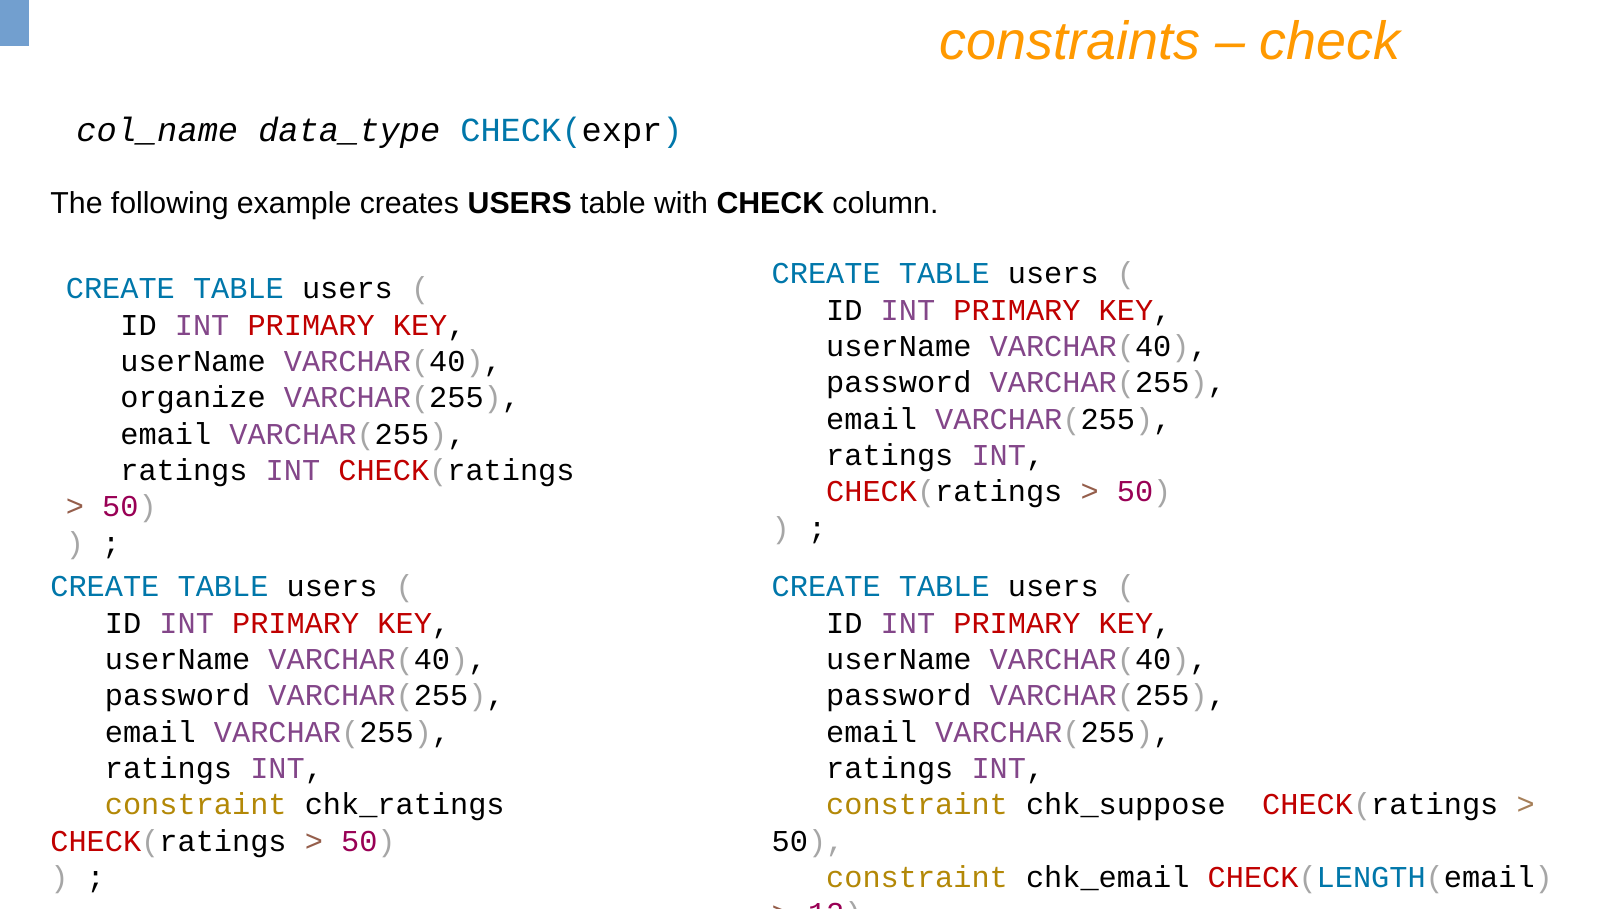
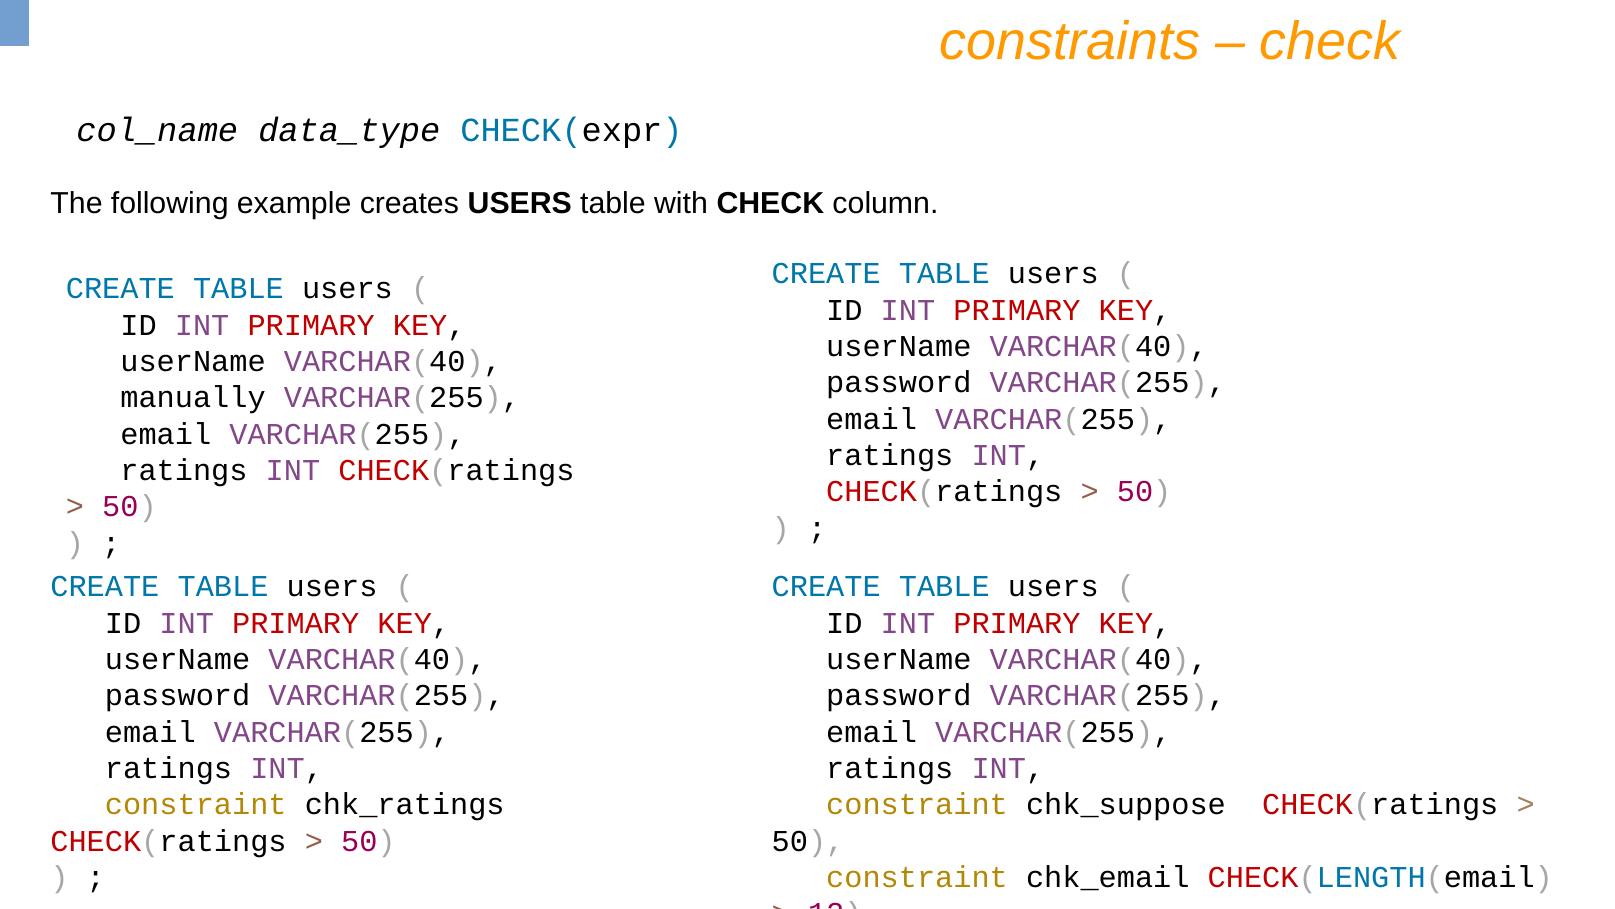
organize: organize -> manually
